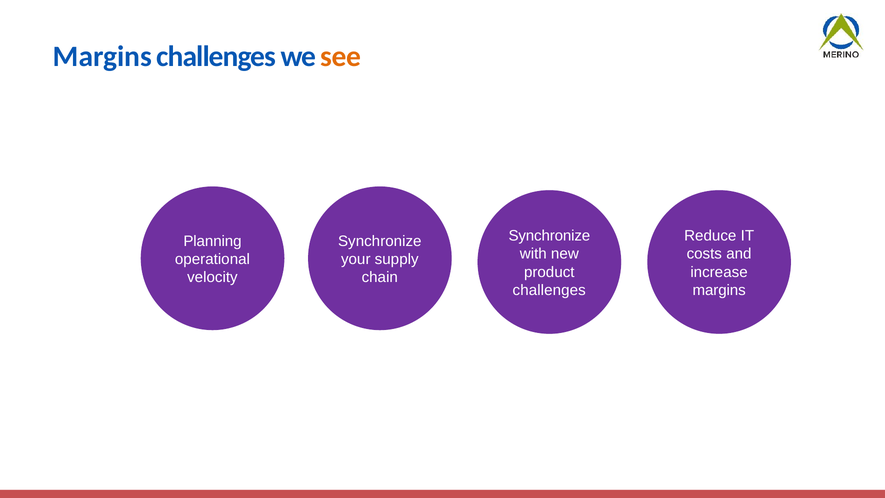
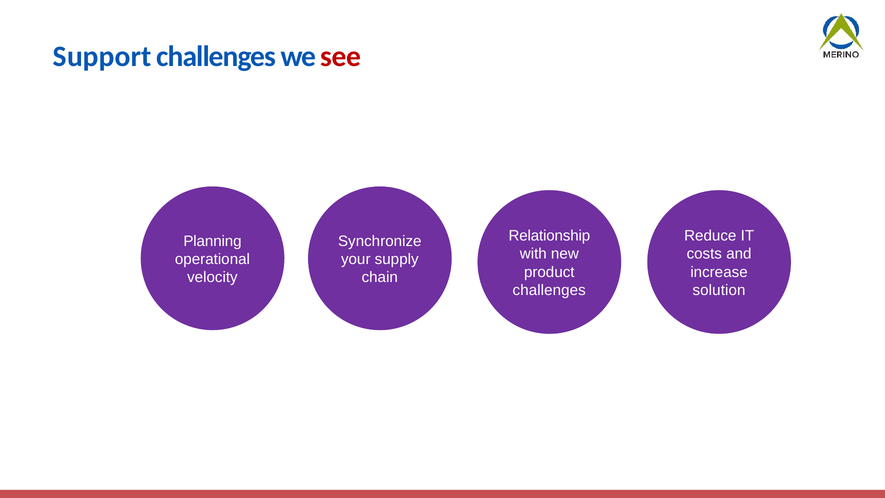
Margins at (102, 57): Margins -> Support
see colour: orange -> red
Synchronize at (549, 236): Synchronize -> Relationship
margins at (719, 290): margins -> solution
